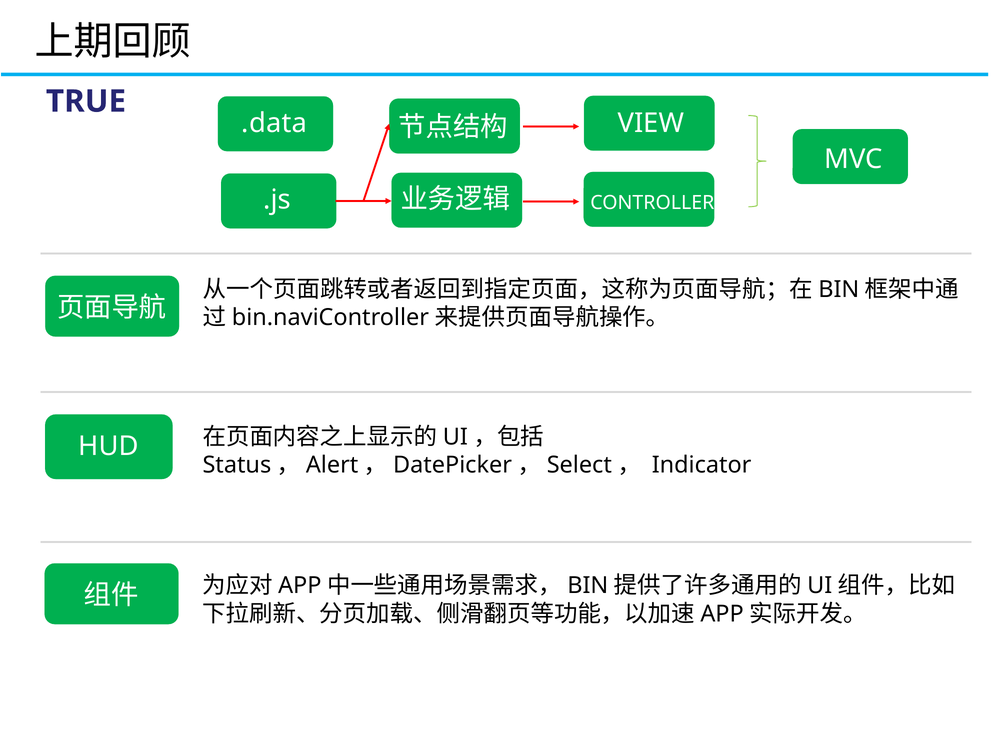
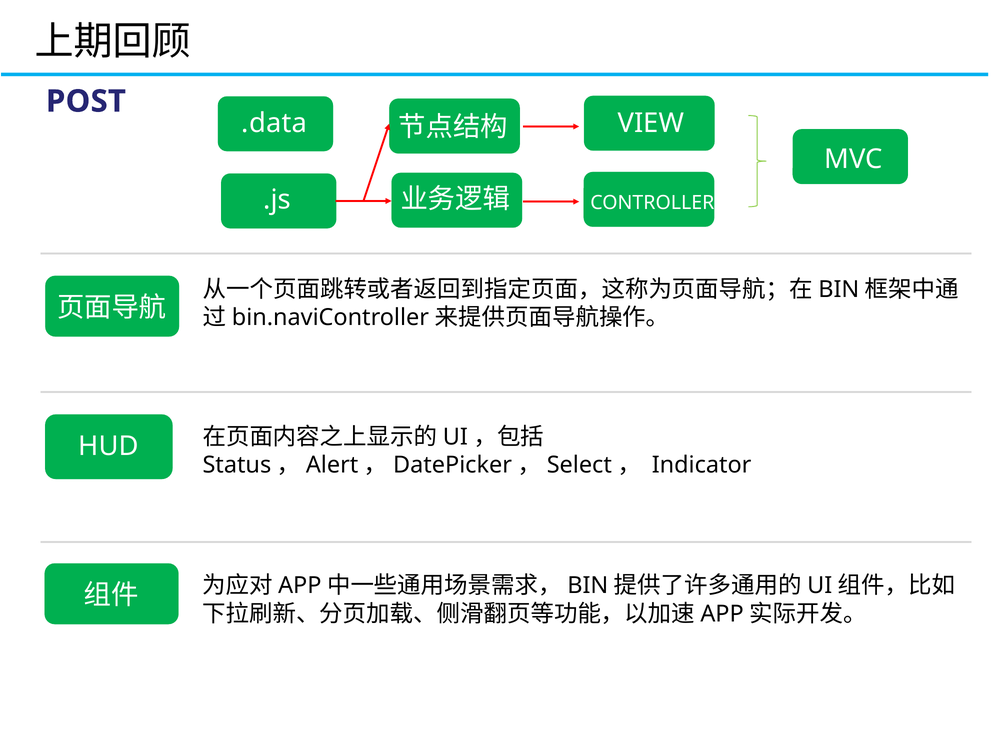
TRUE: TRUE -> POST
